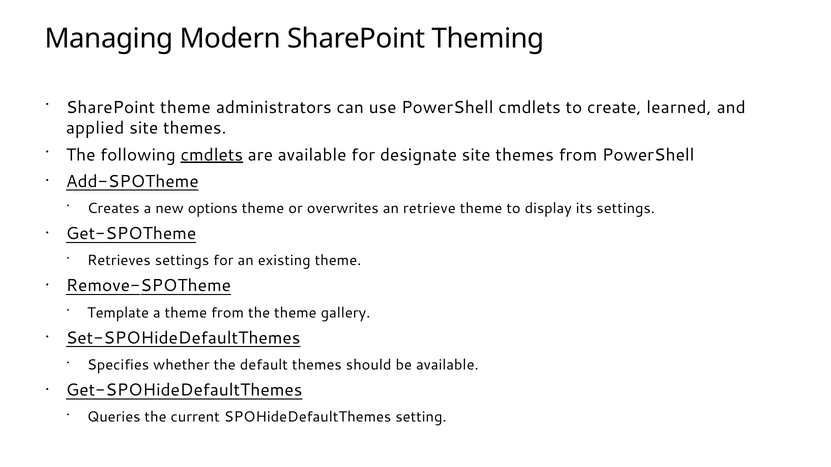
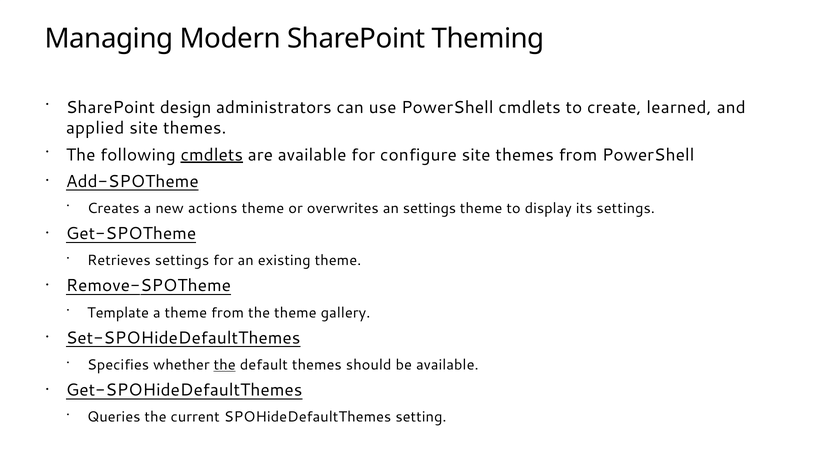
SharePoint theme: theme -> design
designate: designate -> configure
options: options -> actions
an retrieve: retrieve -> settings
the at (225, 365) underline: none -> present
